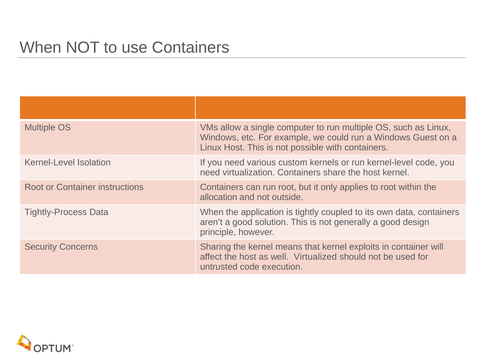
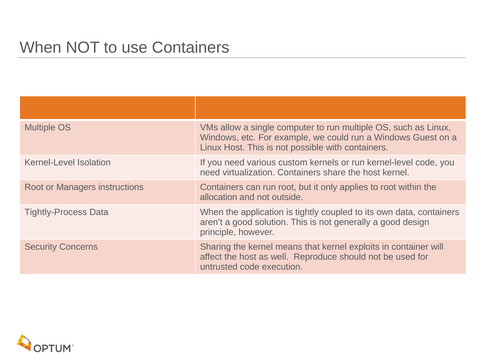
or Container: Container -> Managers
Virtualized: Virtualized -> Reproduce
